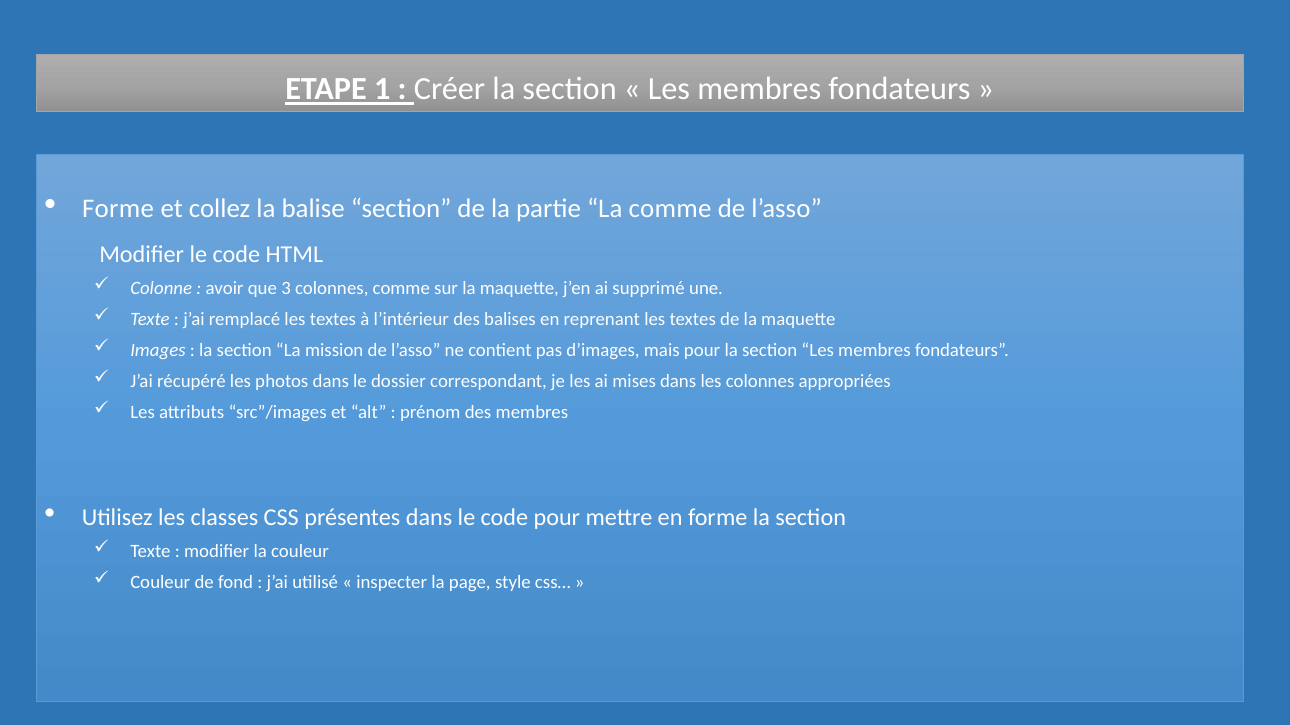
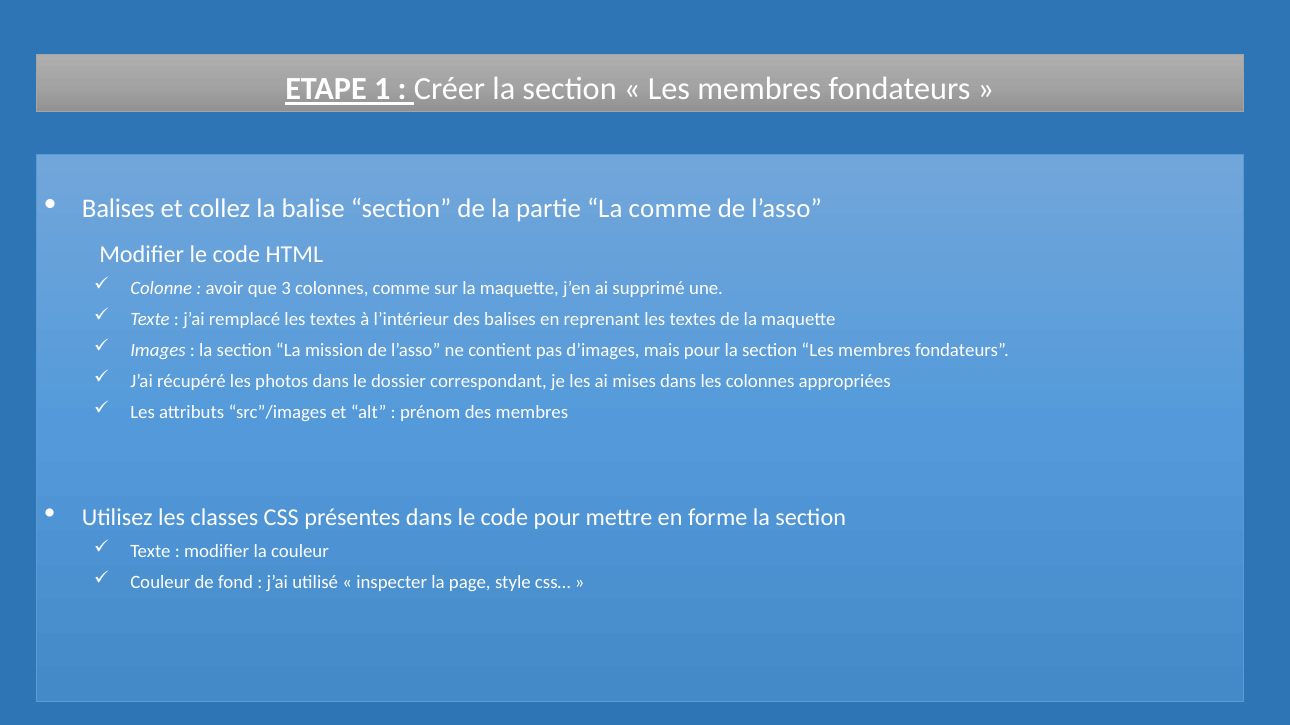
Forme at (118, 209): Forme -> Balises
